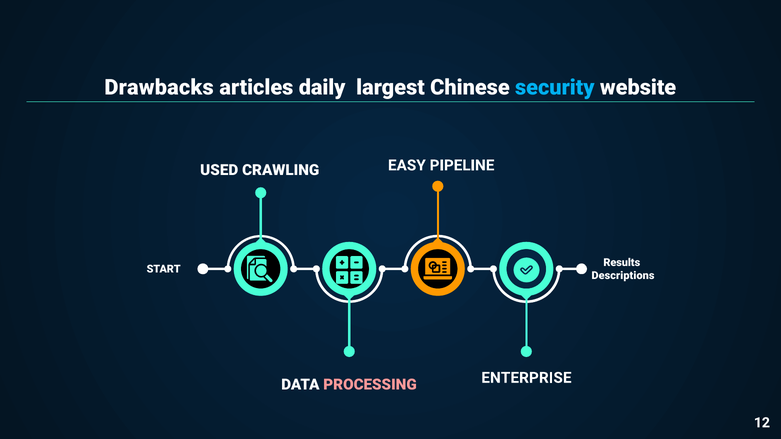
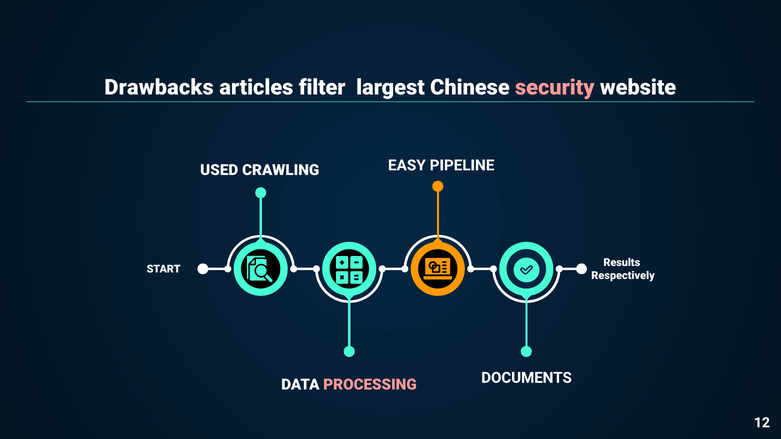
daily: daily -> filter
security colour: light blue -> pink
Descriptions: Descriptions -> Respectively
ENTERPRISE: ENTERPRISE -> DOCUMENTS
